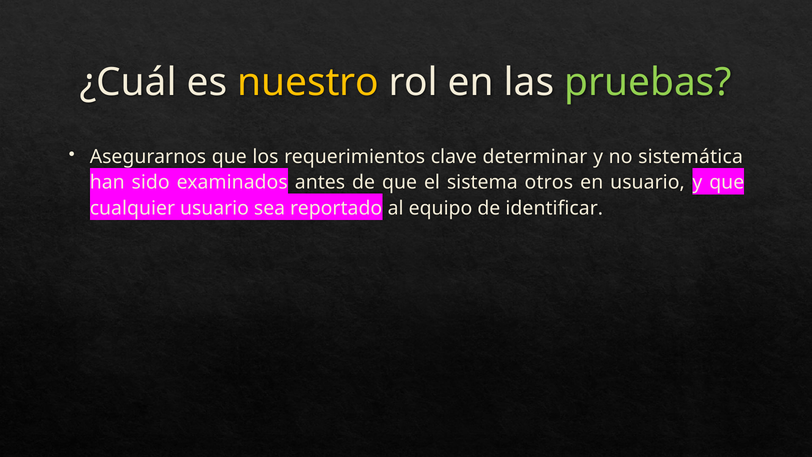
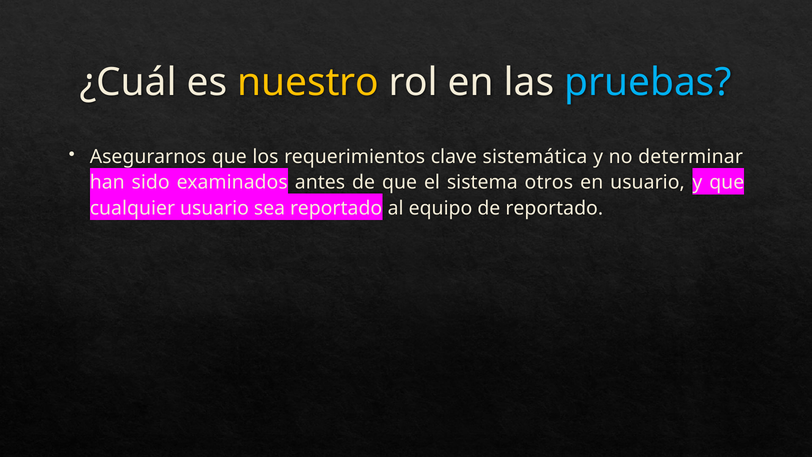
pruebas colour: light green -> light blue
determinar: determinar -> sistemática
sistemática: sistemática -> determinar
de identificar: identificar -> reportado
